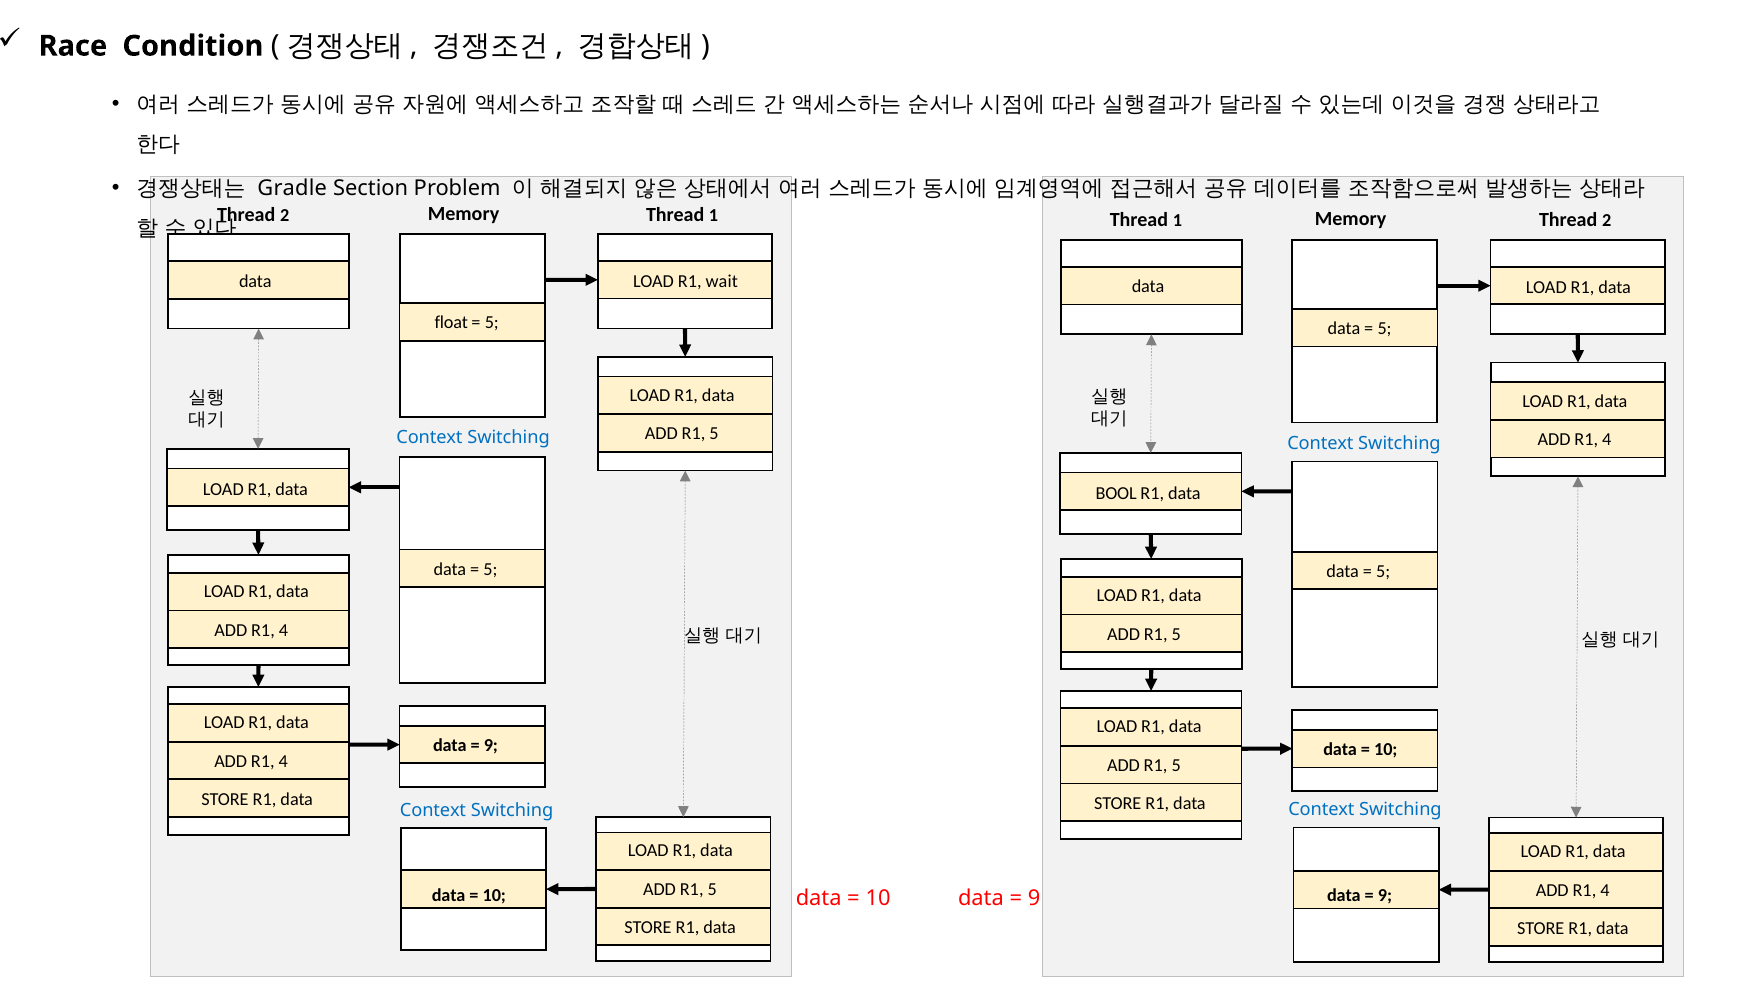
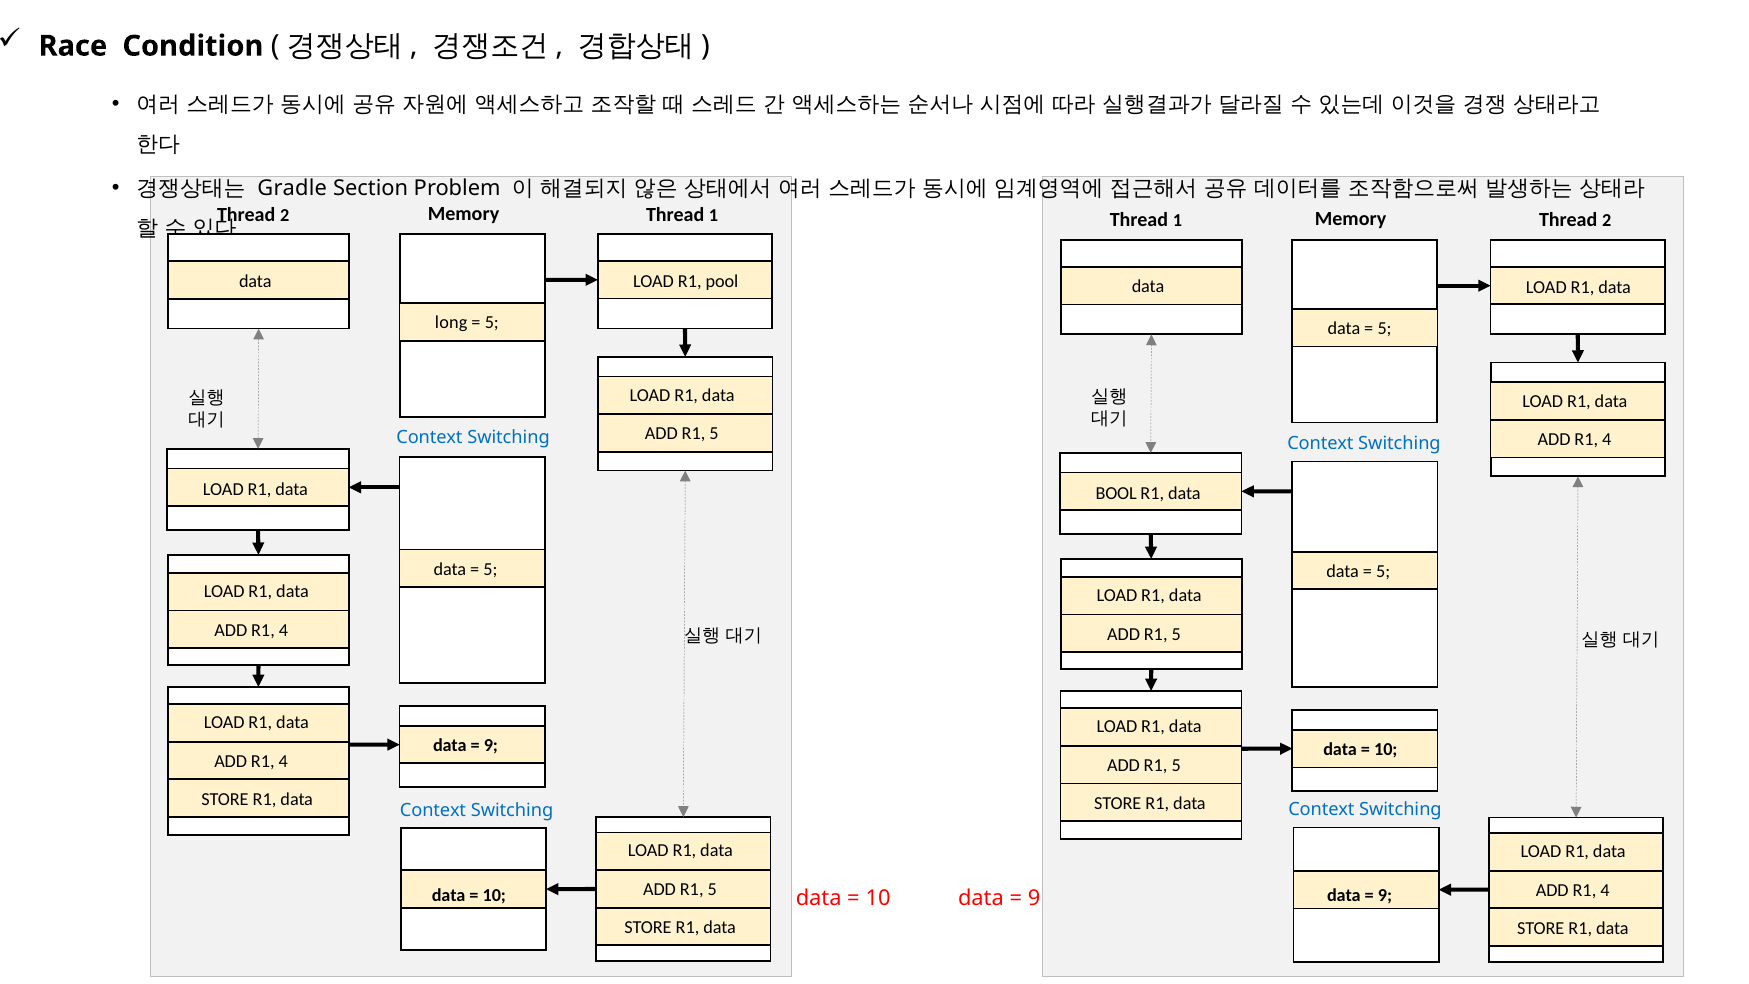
wait: wait -> pool
float: float -> long
